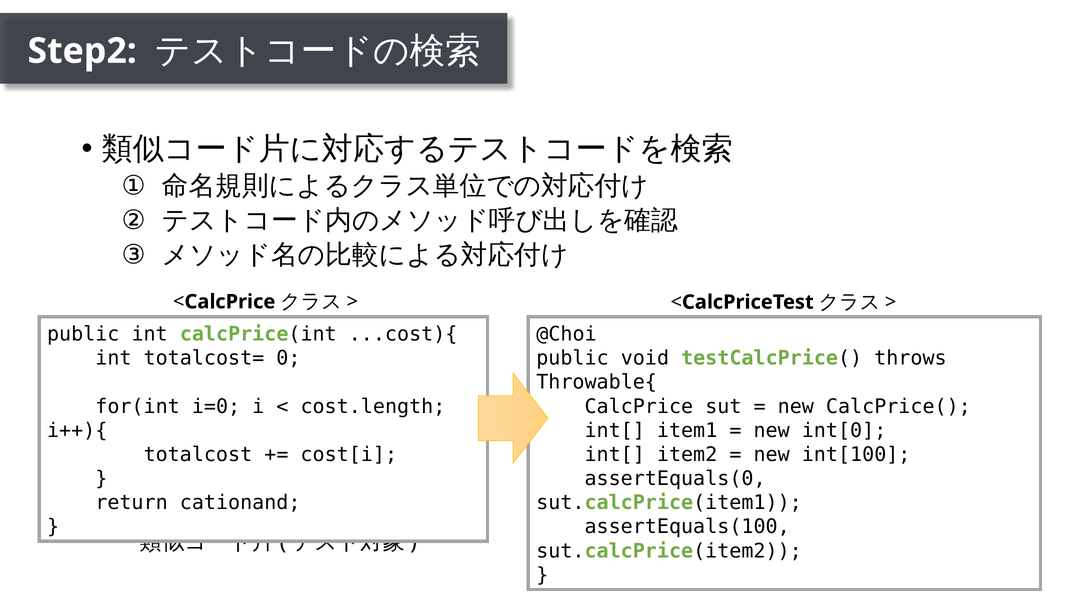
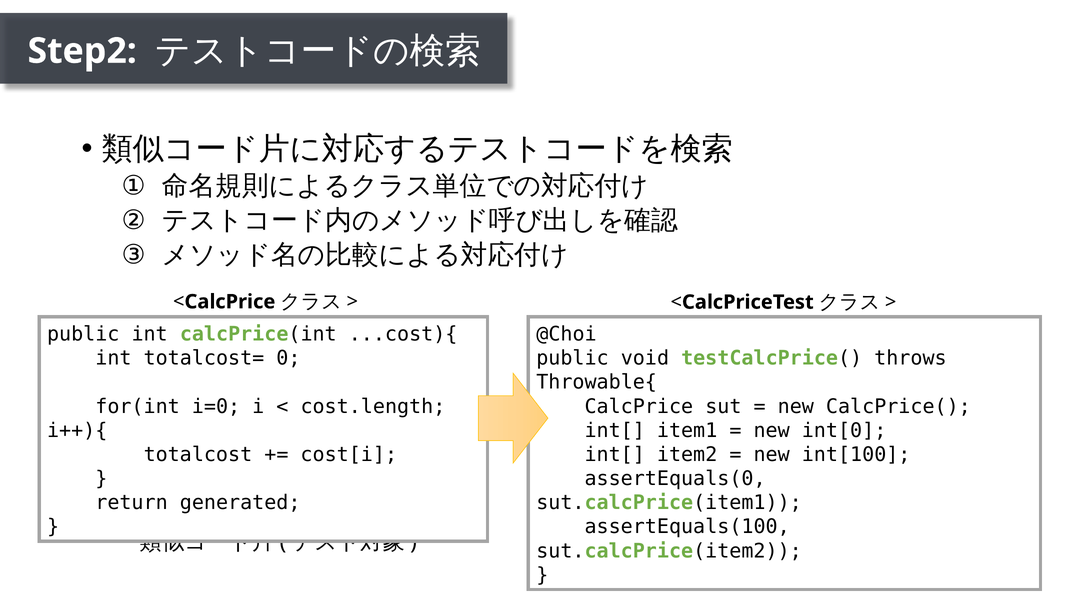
cationand: cationand -> generated
